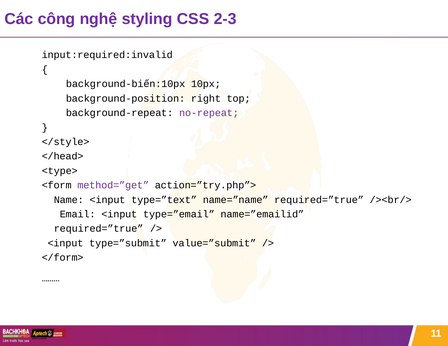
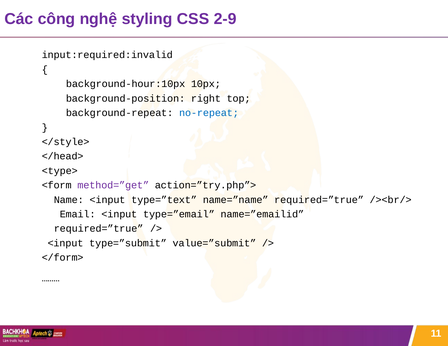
2-3: 2-3 -> 2-9
background-biến:10px: background-biến:10px -> background-hour:10px
no-repeat colour: purple -> blue
